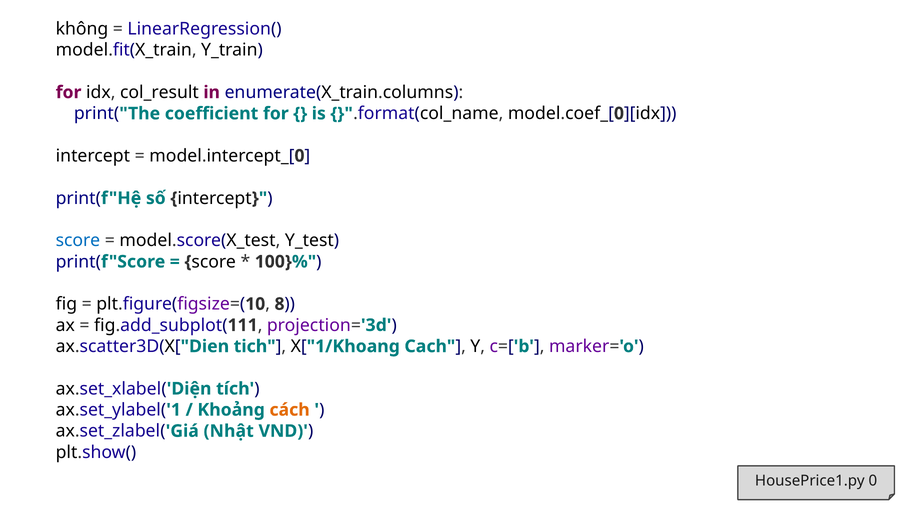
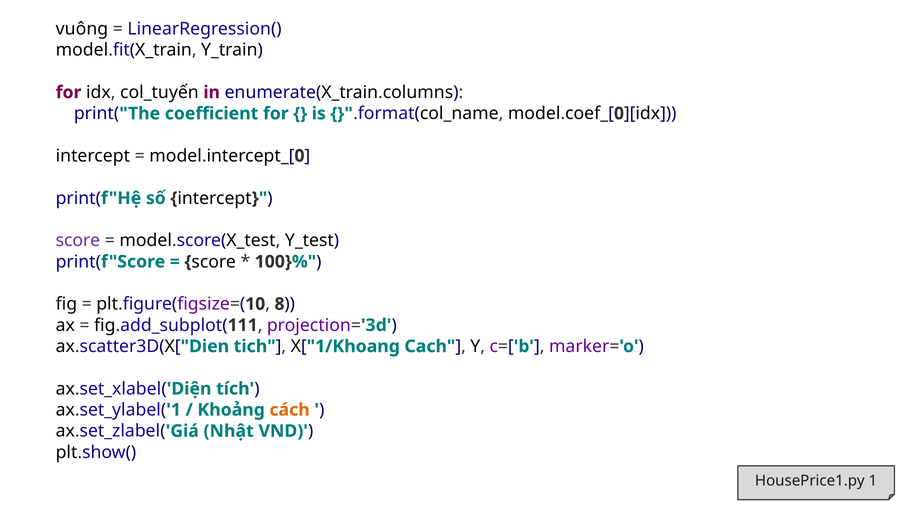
không: không -> vuông
col_result: col_result -> col_tuyến
score at (78, 240) colour: blue -> purple
0: 0 -> 1
